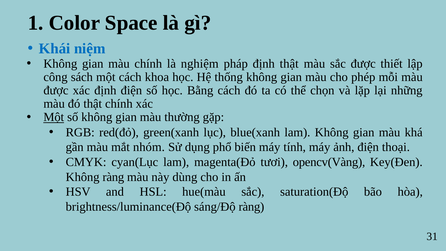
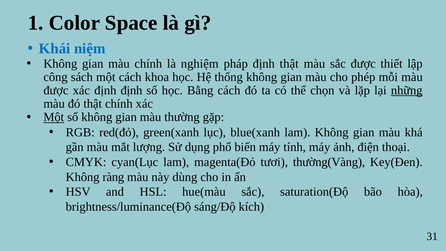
định điện: điện -> định
những underline: none -> present
nhóm: nhóm -> lượng
opencv(Vàng: opencv(Vàng -> thường(Vàng
sáng/Độ ràng: ràng -> kích
